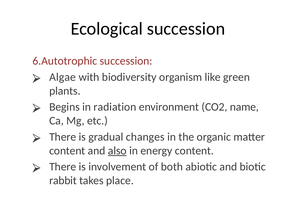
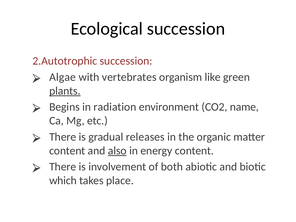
6.Autotrophic: 6.Autotrophic -> 2.Autotrophic
biodiversity: biodiversity -> vertebrates
plants underline: none -> present
changes: changes -> releases
rabbit: rabbit -> which
